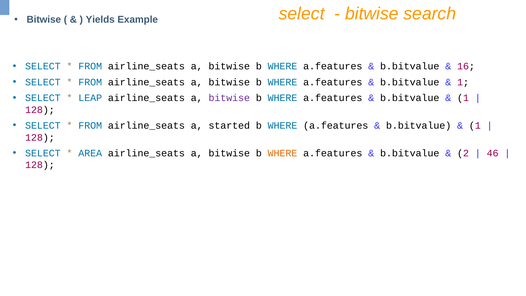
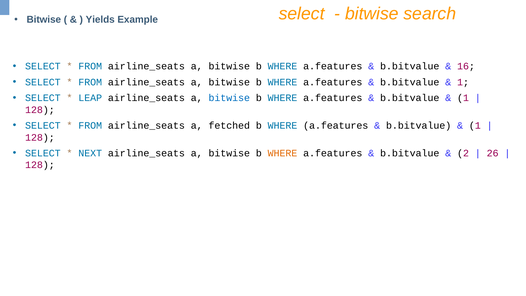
bitwise at (229, 98) colour: purple -> blue
started: started -> fetched
AREA: AREA -> NEXT
46: 46 -> 26
